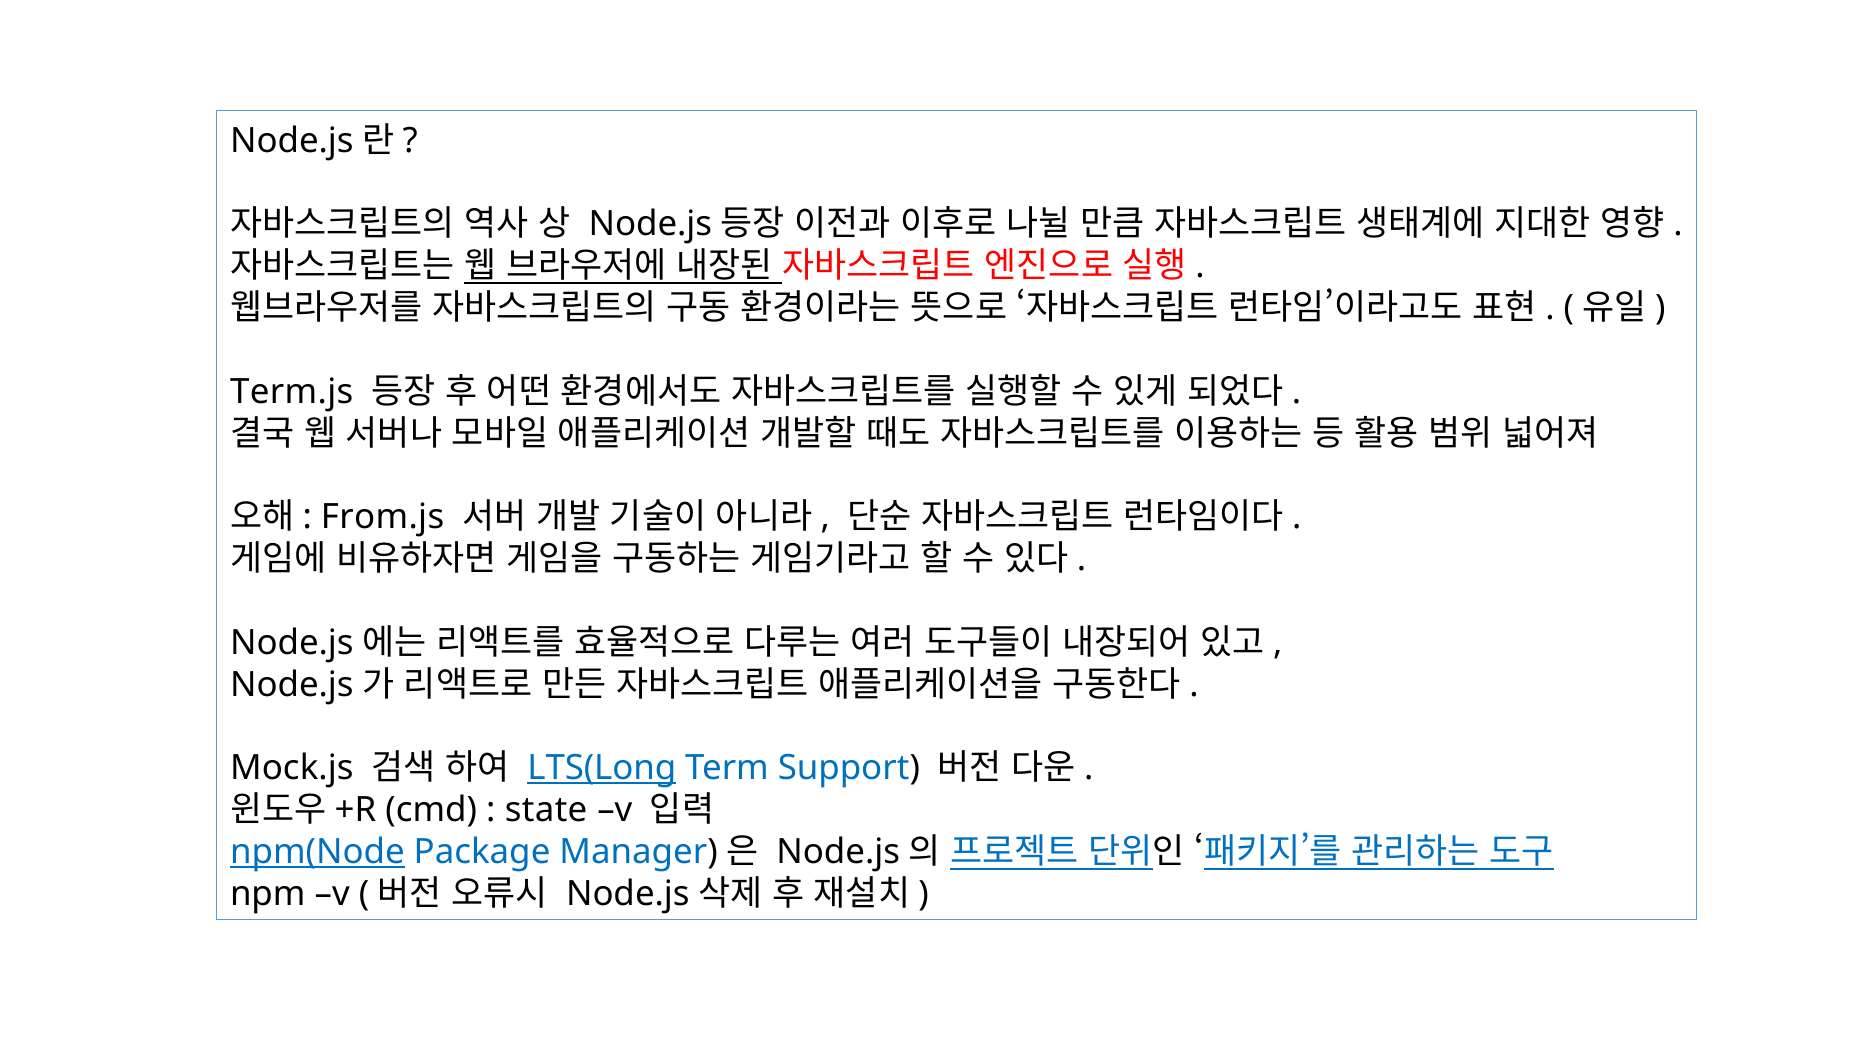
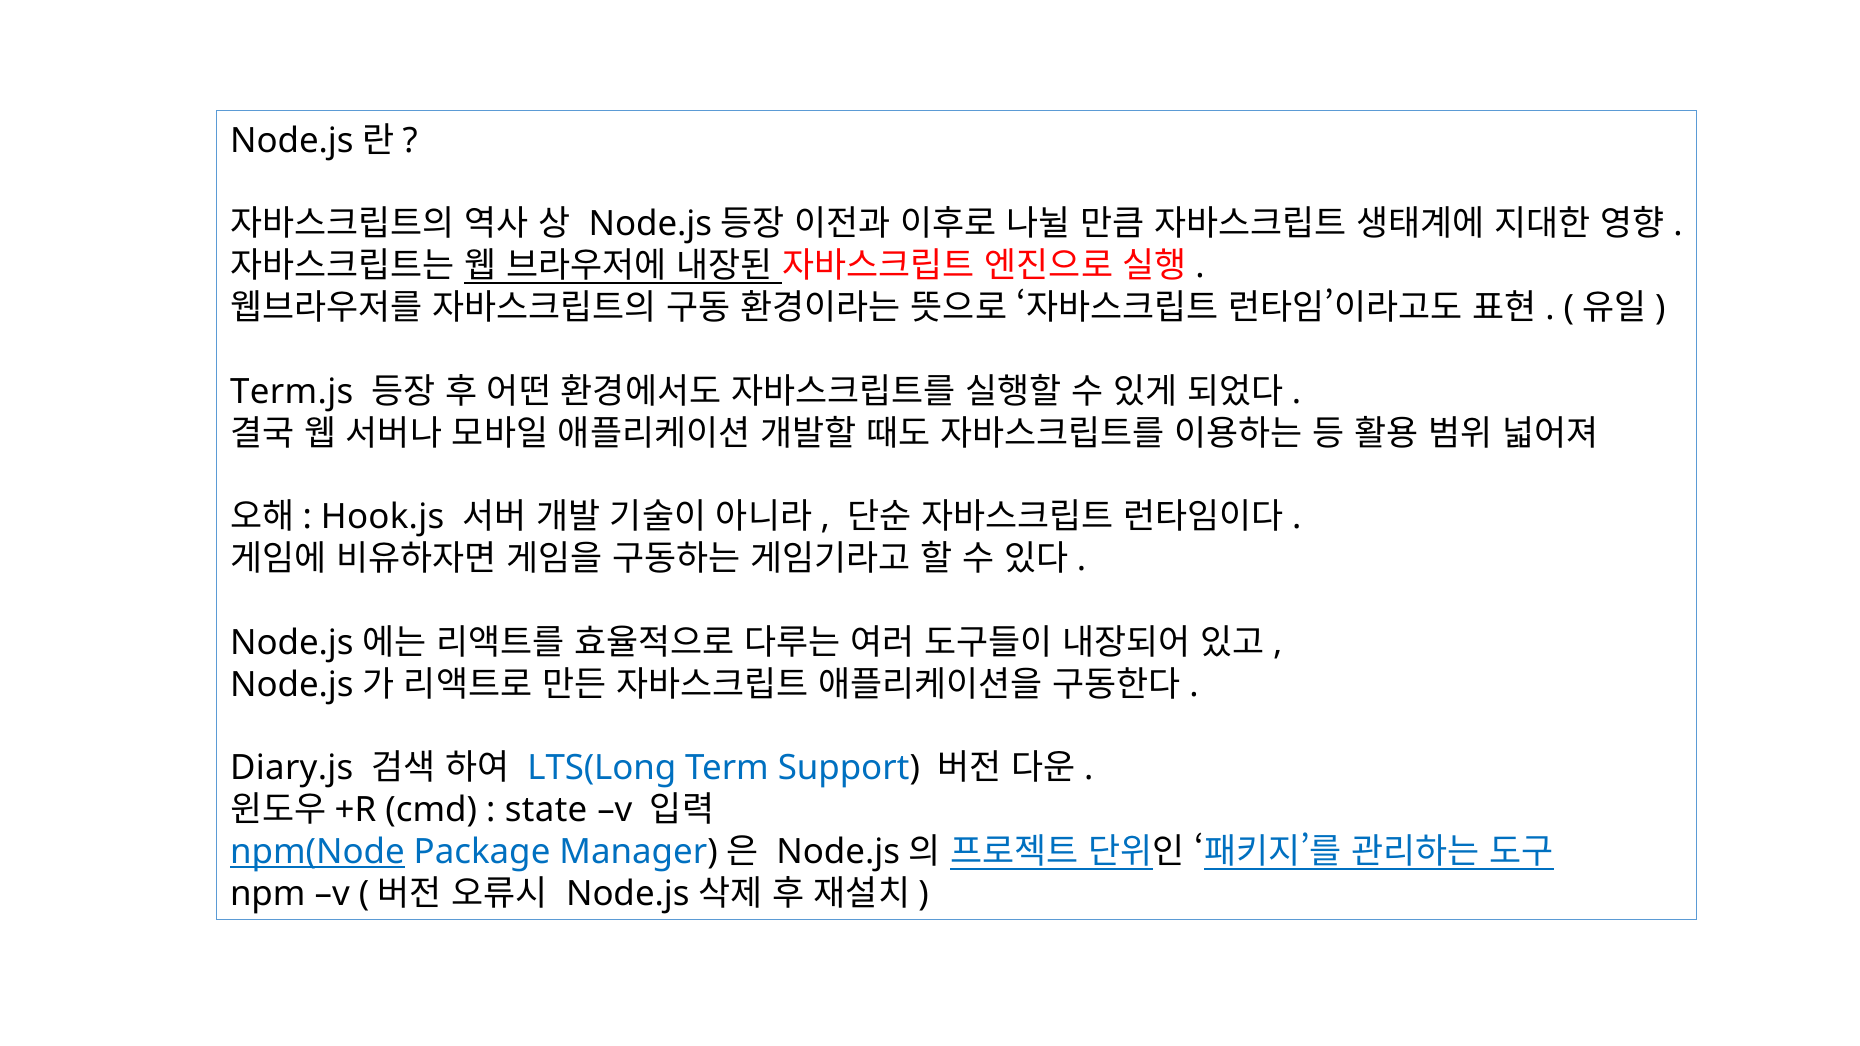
From.js: From.js -> Hook.js
Mock.js: Mock.js -> Diary.js
LTS(Long underline: present -> none
